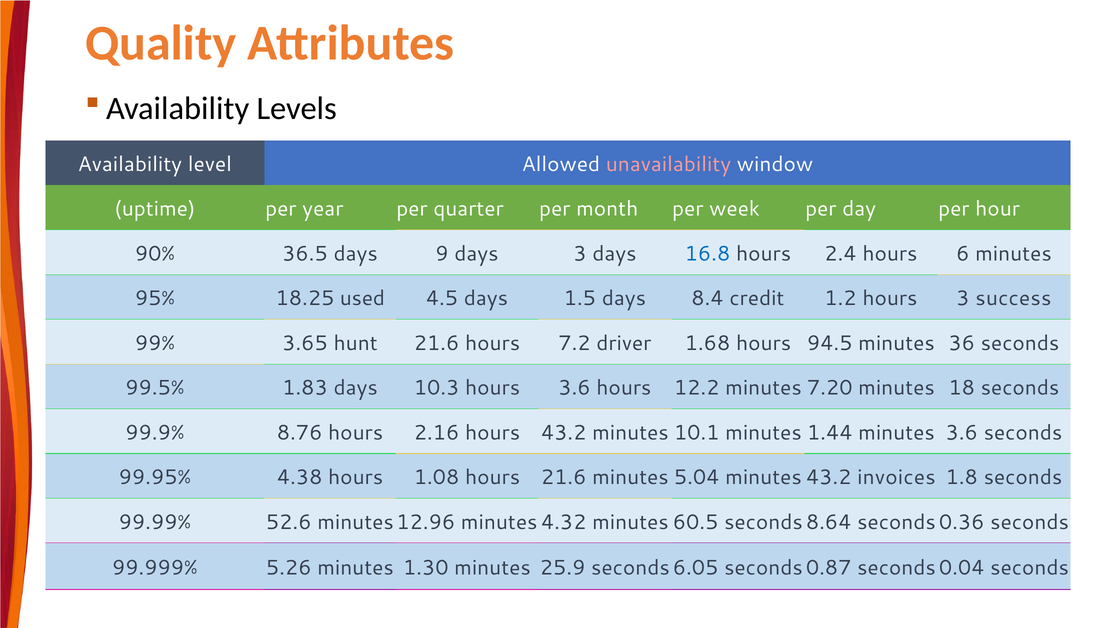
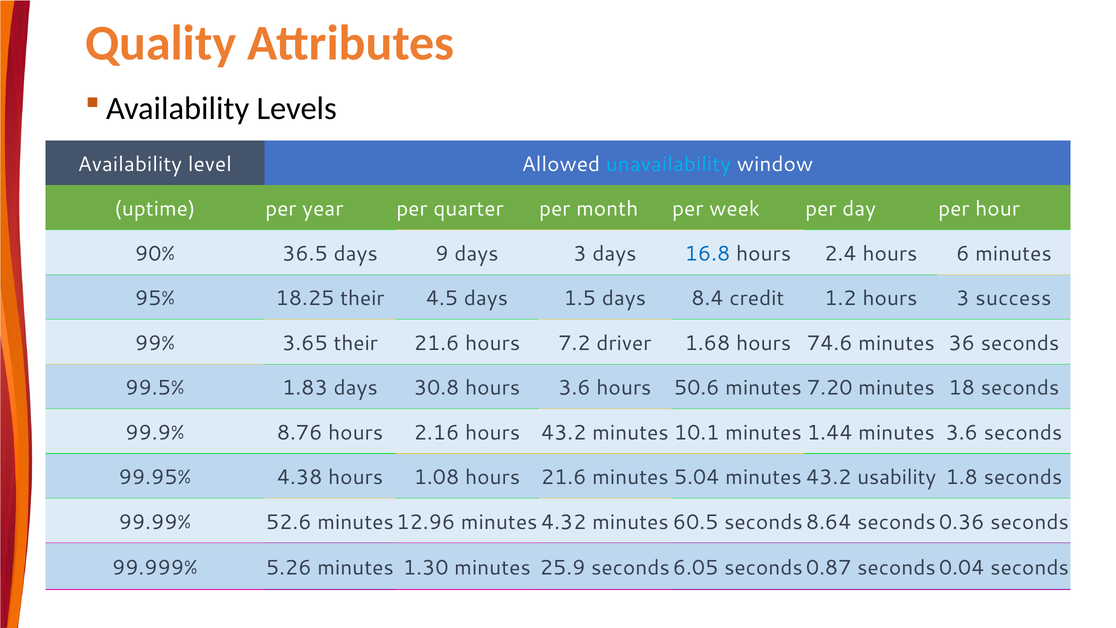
unavailability colour: pink -> light blue
18.25 used: used -> their
3.65 hunt: hunt -> their
94.5: 94.5 -> 74.6
10.3: 10.3 -> 30.8
12.2: 12.2 -> 50.6
invoices: invoices -> usability
